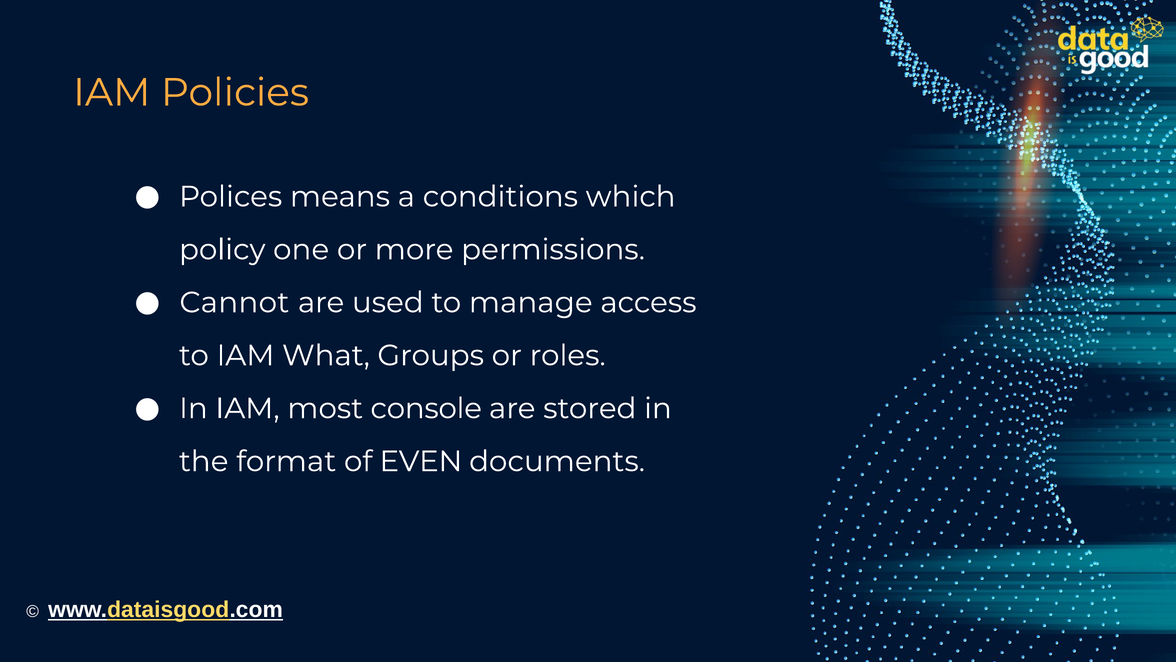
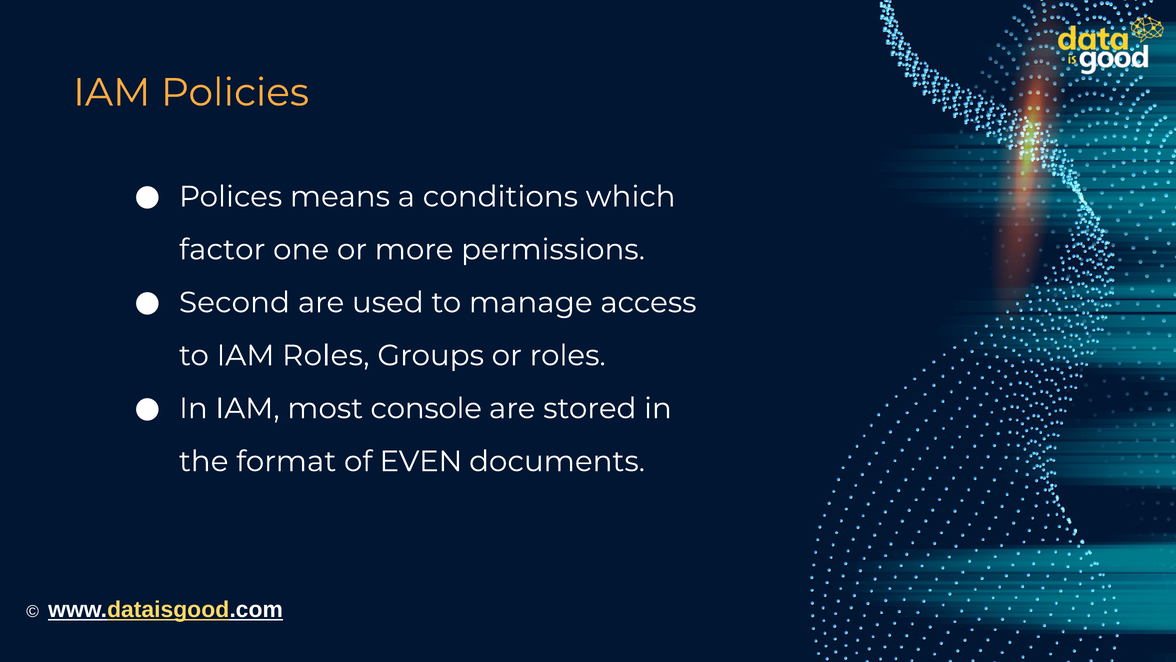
policy: policy -> factor
Cannot: Cannot -> Second
IAM What: What -> Roles
